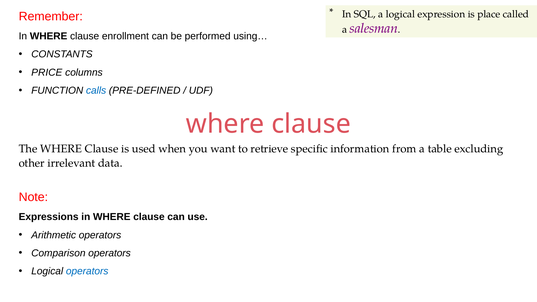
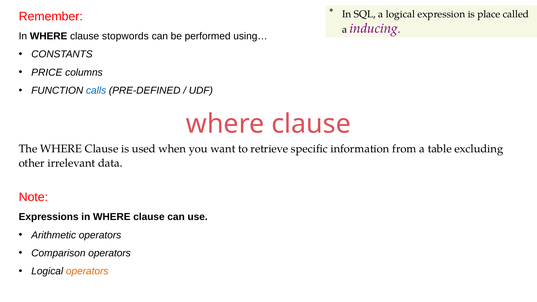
salesman: salesman -> inducing
enrollment: enrollment -> stopwords
operators at (87, 271) colour: blue -> orange
